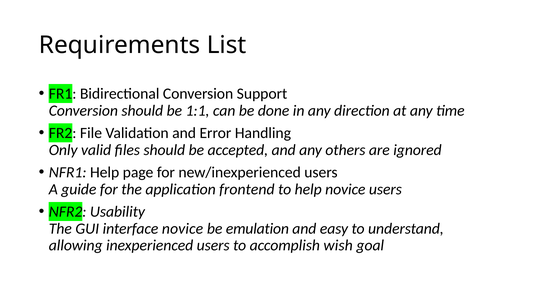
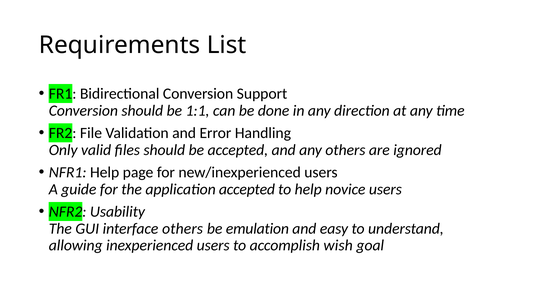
application frontend: frontend -> accepted
interface novice: novice -> others
